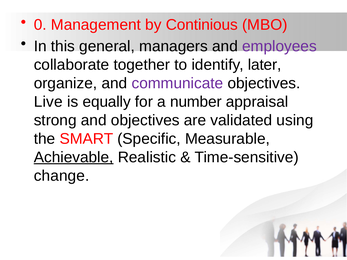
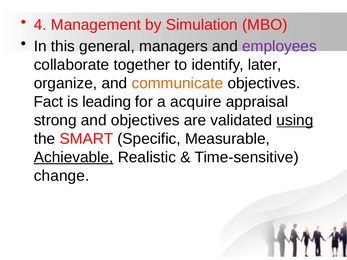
0: 0 -> 4
Continious: Continious -> Simulation
communicate colour: purple -> orange
Live: Live -> Fact
equally: equally -> leading
number: number -> acquire
using underline: none -> present
